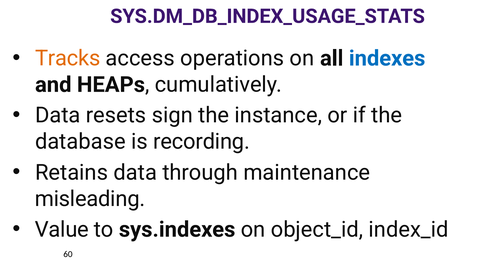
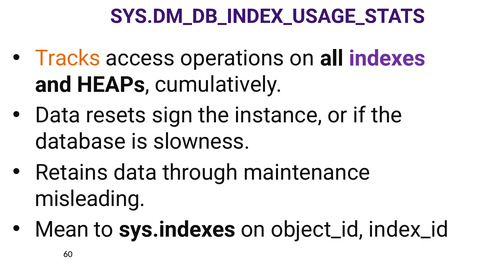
indexes colour: blue -> purple
recording: recording -> slowness
Value: Value -> Mean
